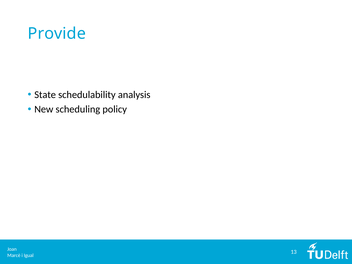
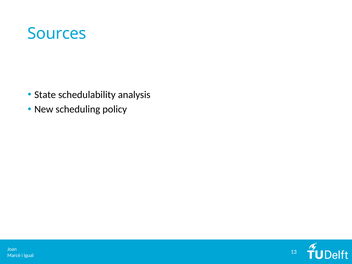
Provide: Provide -> Sources
